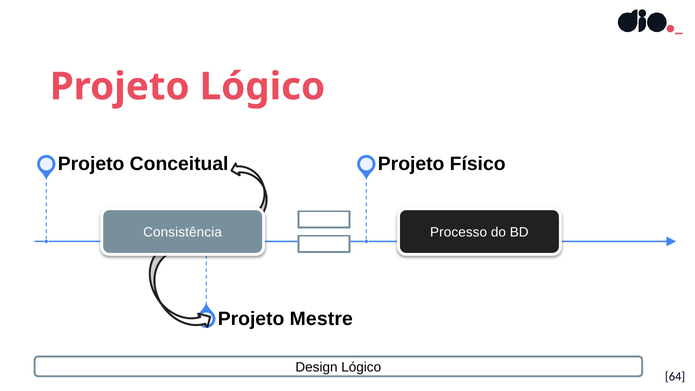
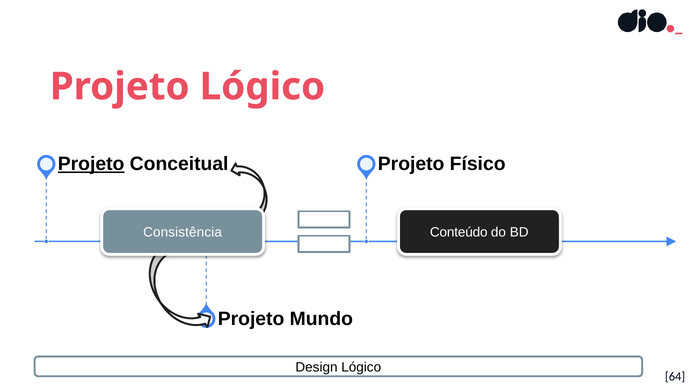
Projeto at (91, 164) underline: none -> present
Processo: Processo -> Conteúdo
Mestre: Mestre -> Mundo
